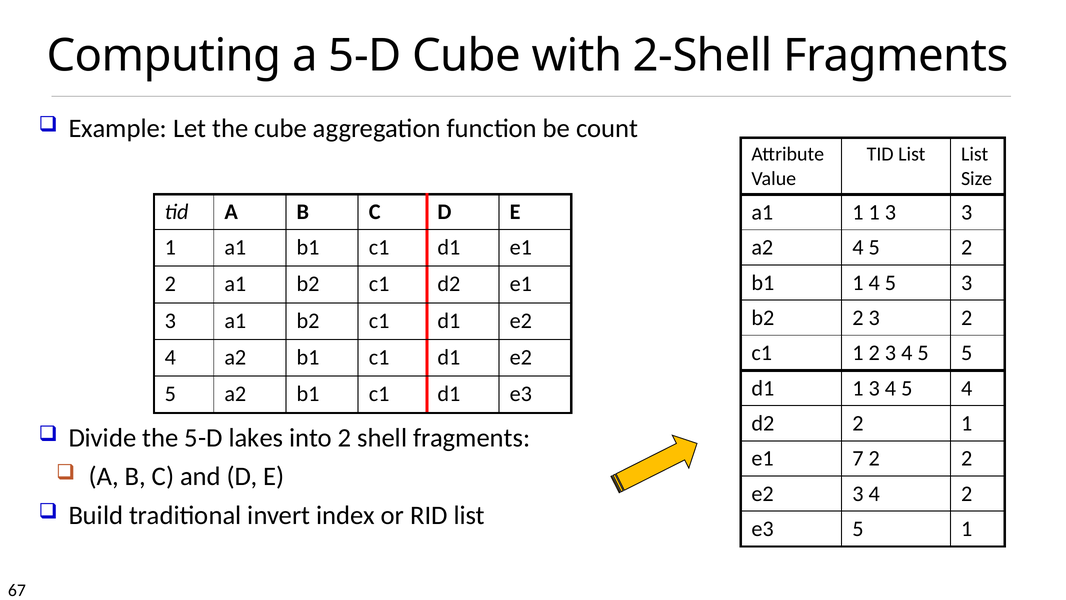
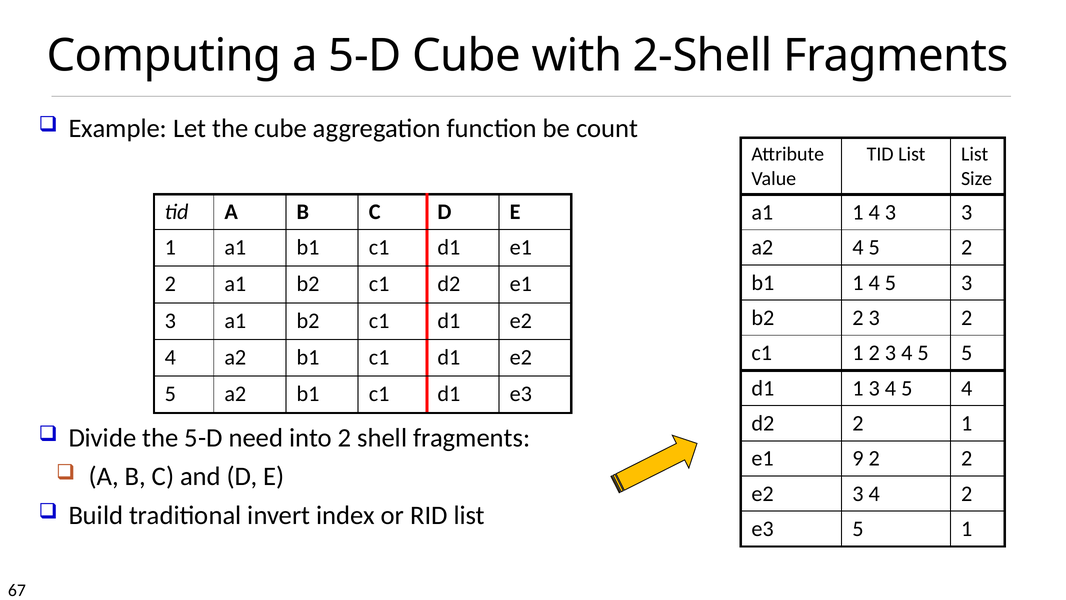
a1 1 1: 1 -> 4
lakes: lakes -> need
7: 7 -> 9
